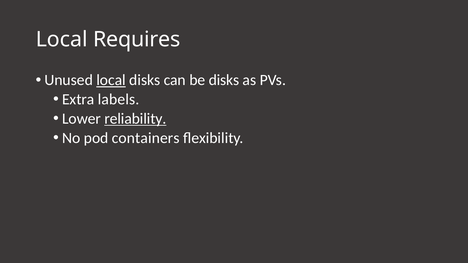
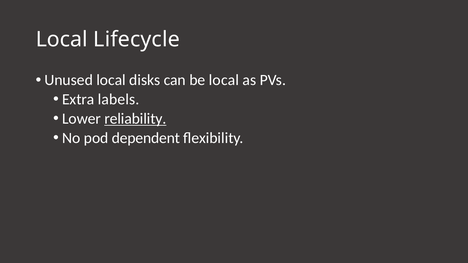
Requires: Requires -> Lifecycle
local at (111, 80) underline: present -> none
be disks: disks -> local
containers: containers -> dependent
